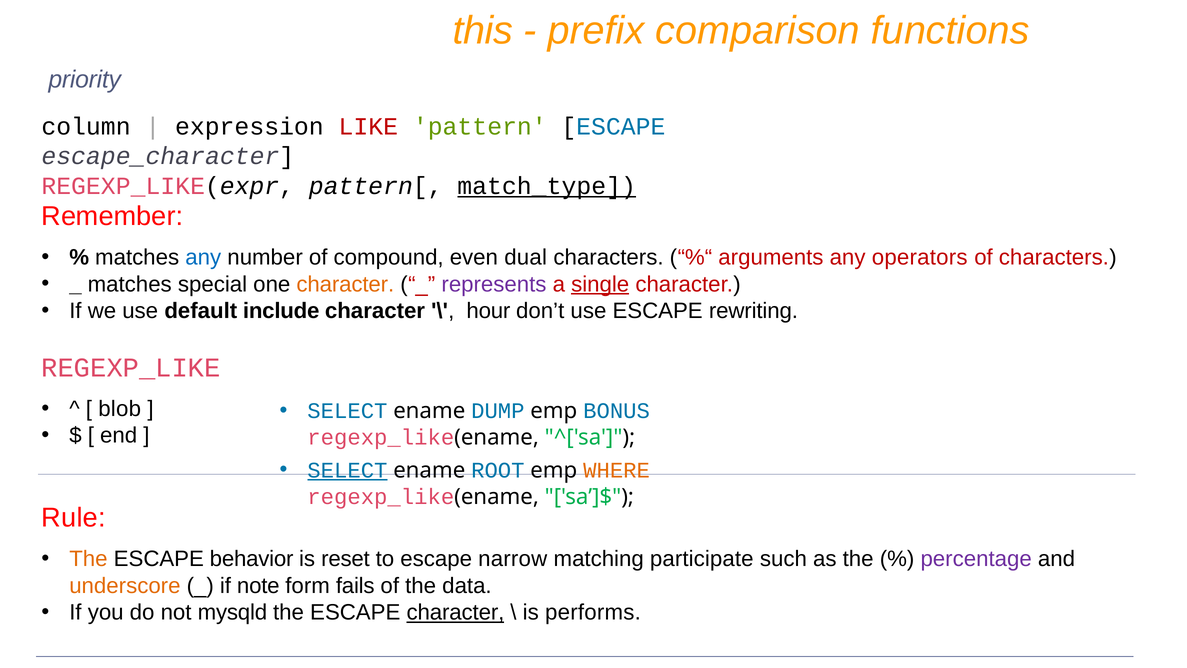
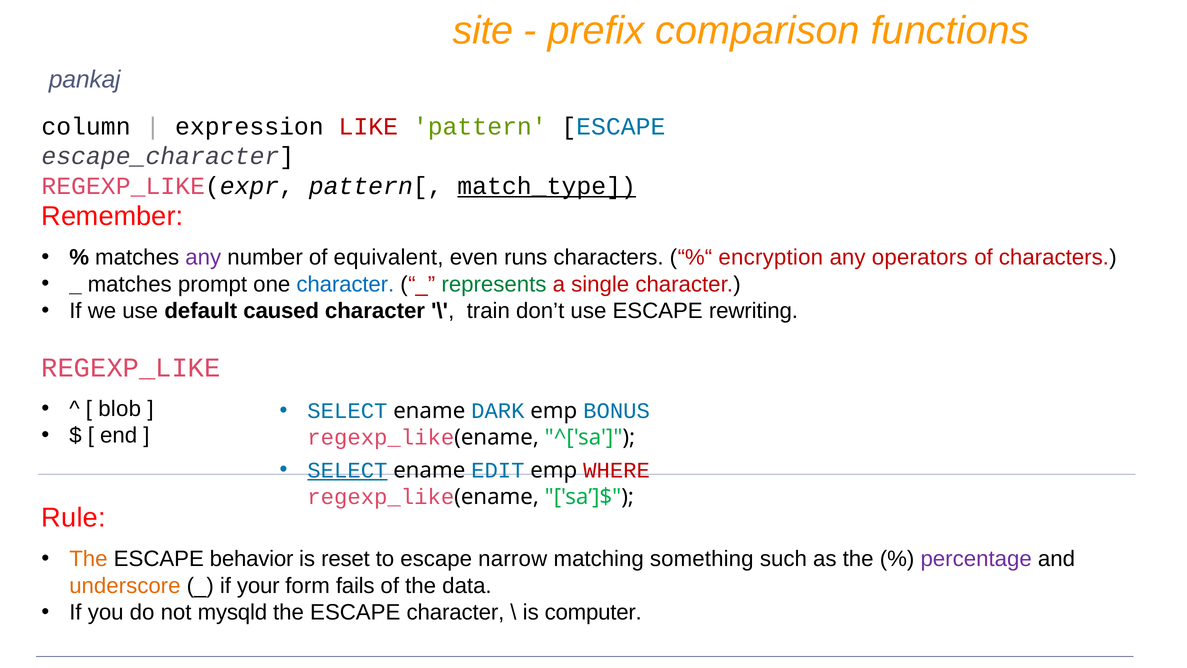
this: this -> site
priority: priority -> pankaj
any at (203, 257) colour: blue -> purple
compound: compound -> equivalent
dual: dual -> runs
arguments: arguments -> encryption
special: special -> prompt
character at (345, 284) colour: orange -> blue
represents colour: purple -> green
single underline: present -> none
include: include -> caused
hour: hour -> train
DUMP: DUMP -> DARK
ROOT: ROOT -> EDIT
WHERE colour: orange -> red
participate: participate -> something
note: note -> your
character at (455, 612) underline: present -> none
performs: performs -> computer
